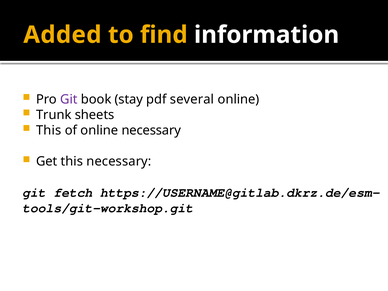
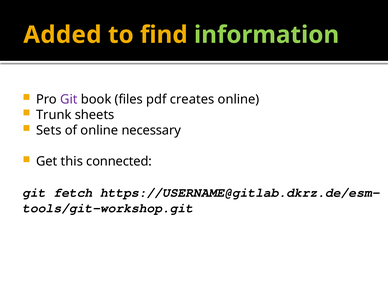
information colour: white -> light green
stay: stay -> files
several: several -> creates
This at (49, 130): This -> Sets
this necessary: necessary -> connected
